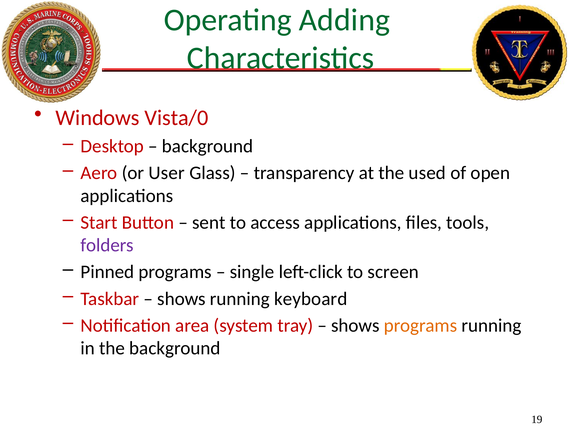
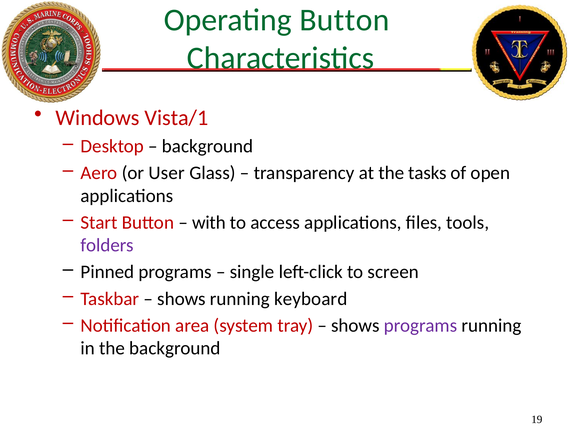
Operating Adding: Adding -> Button
Vista/0: Vista/0 -> Vista/1
used: used -> tasks
sent: sent -> with
programs at (420, 325) colour: orange -> purple
